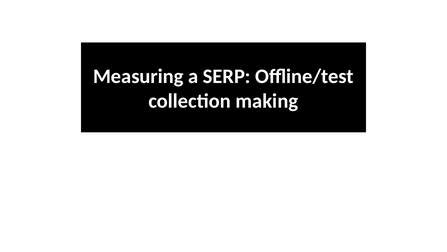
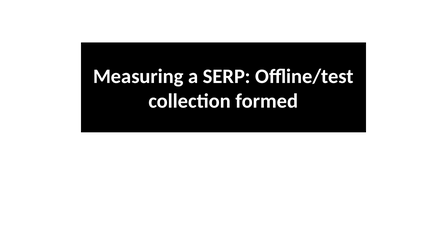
making: making -> formed
